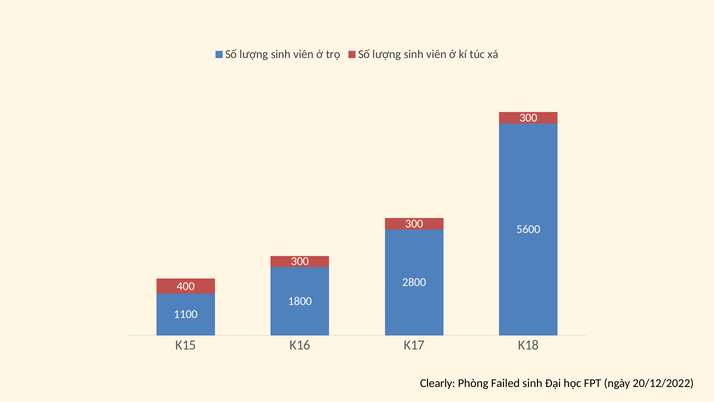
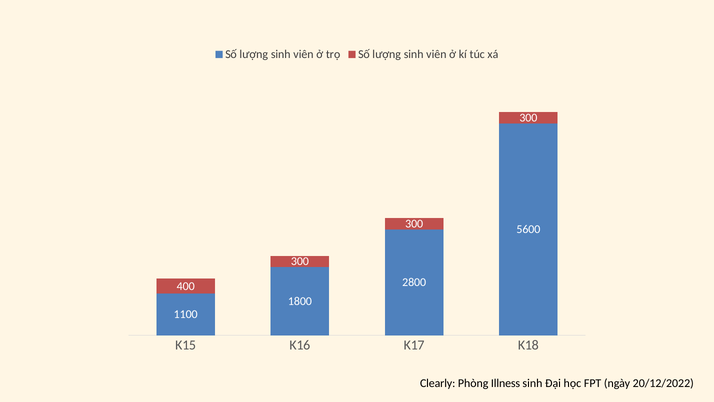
Failed: Failed -> Illness
